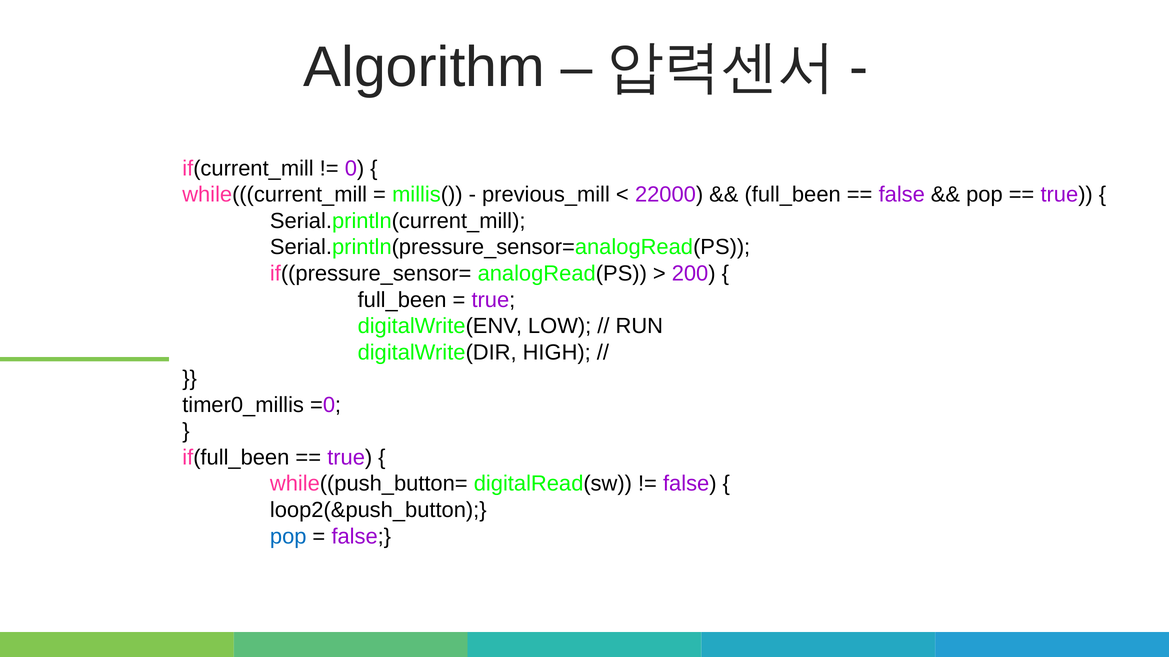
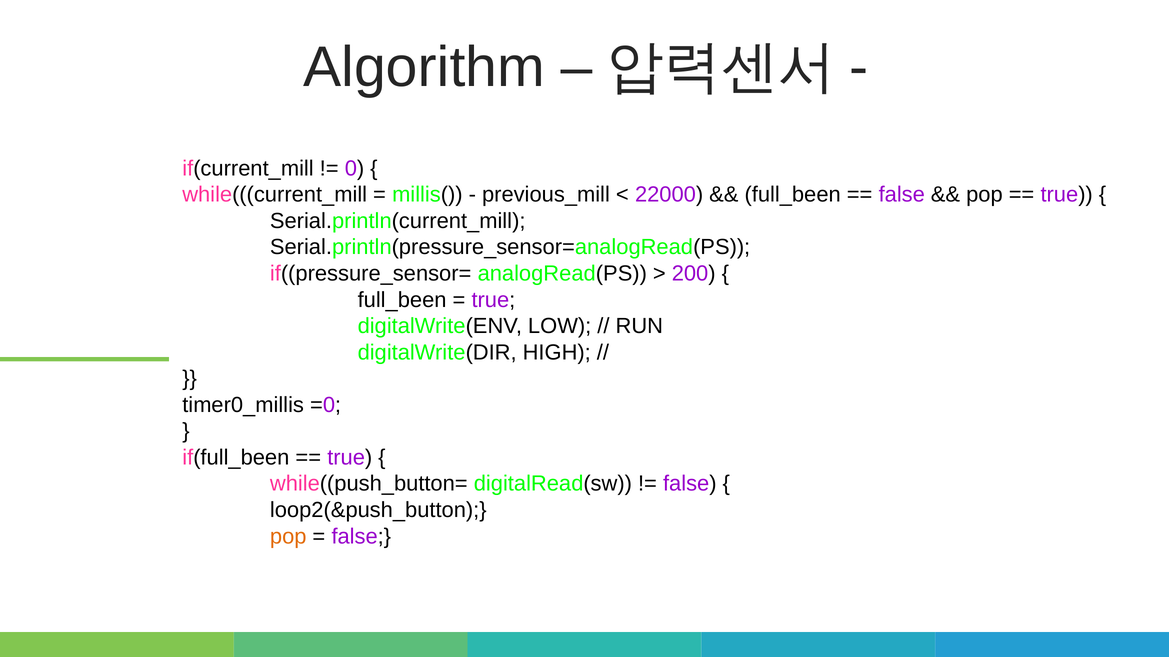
pop at (288, 537) colour: blue -> orange
